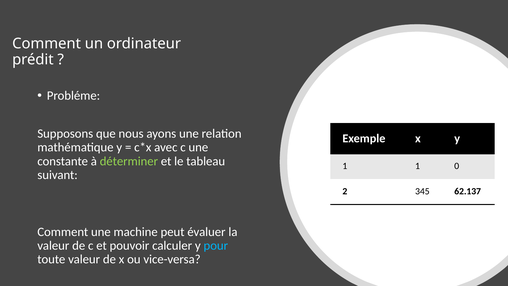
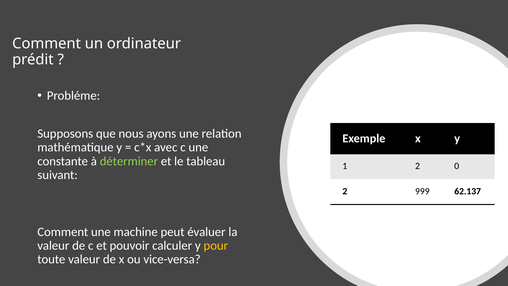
1 1: 1 -> 2
345: 345 -> 999
pour colour: light blue -> yellow
